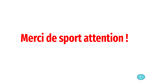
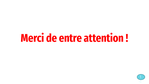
sport: sport -> entre
